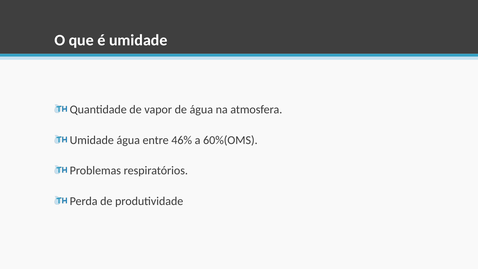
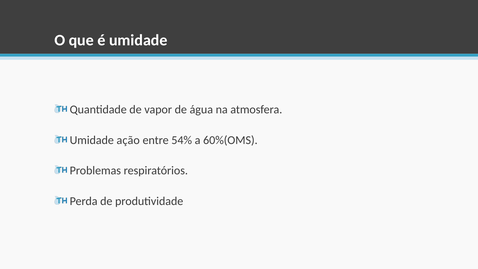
Umidade água: água -> ação
46%: 46% -> 54%
